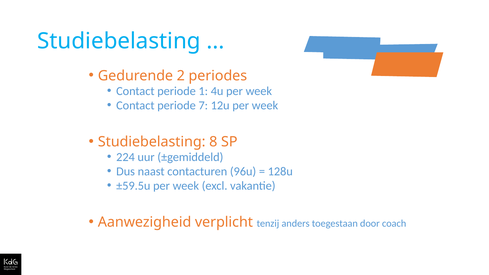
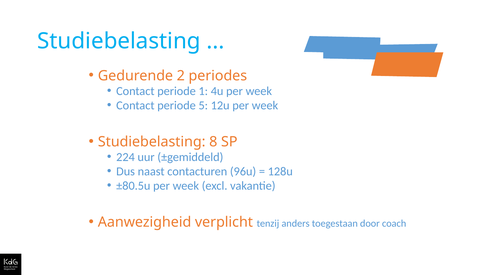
7: 7 -> 5
±59.5u: ±59.5u -> ±80.5u
